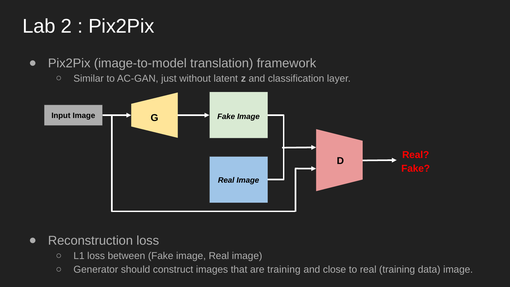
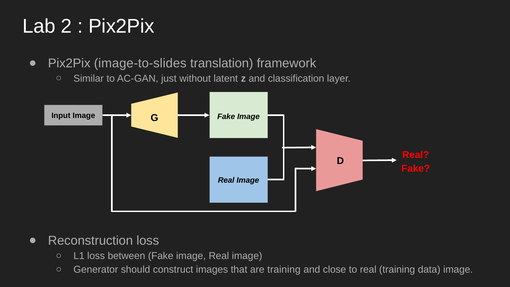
image-to-model: image-to-model -> image-to-slides
